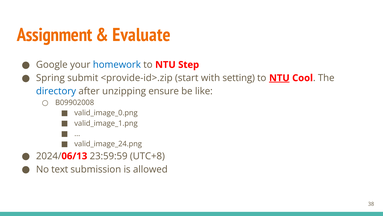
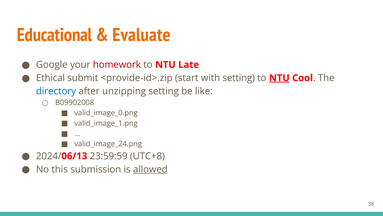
Assignment: Assignment -> Educational
homework colour: blue -> red
Step: Step -> Late
Spring: Spring -> Ethical
unzipping ensure: ensure -> setting
text: text -> this
allowed underline: none -> present
